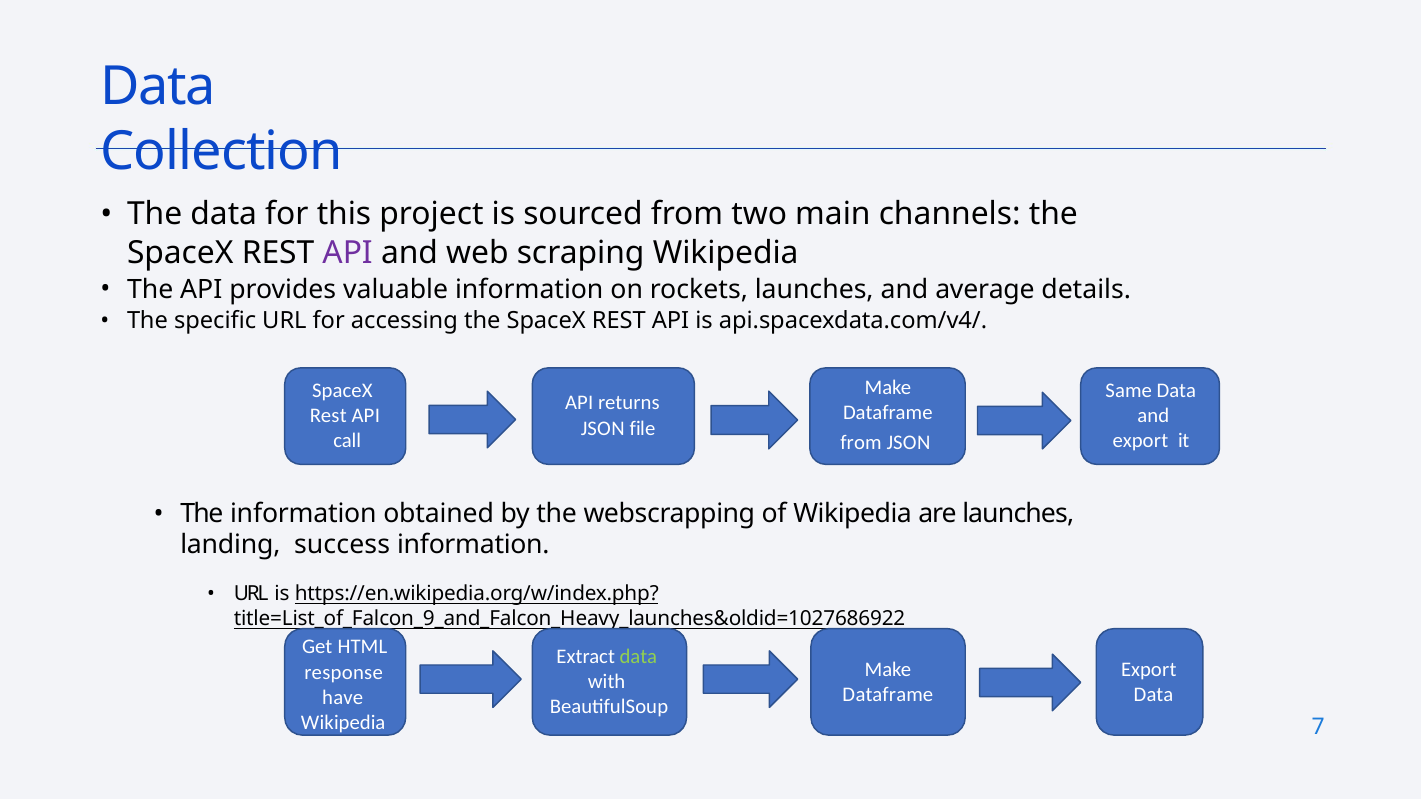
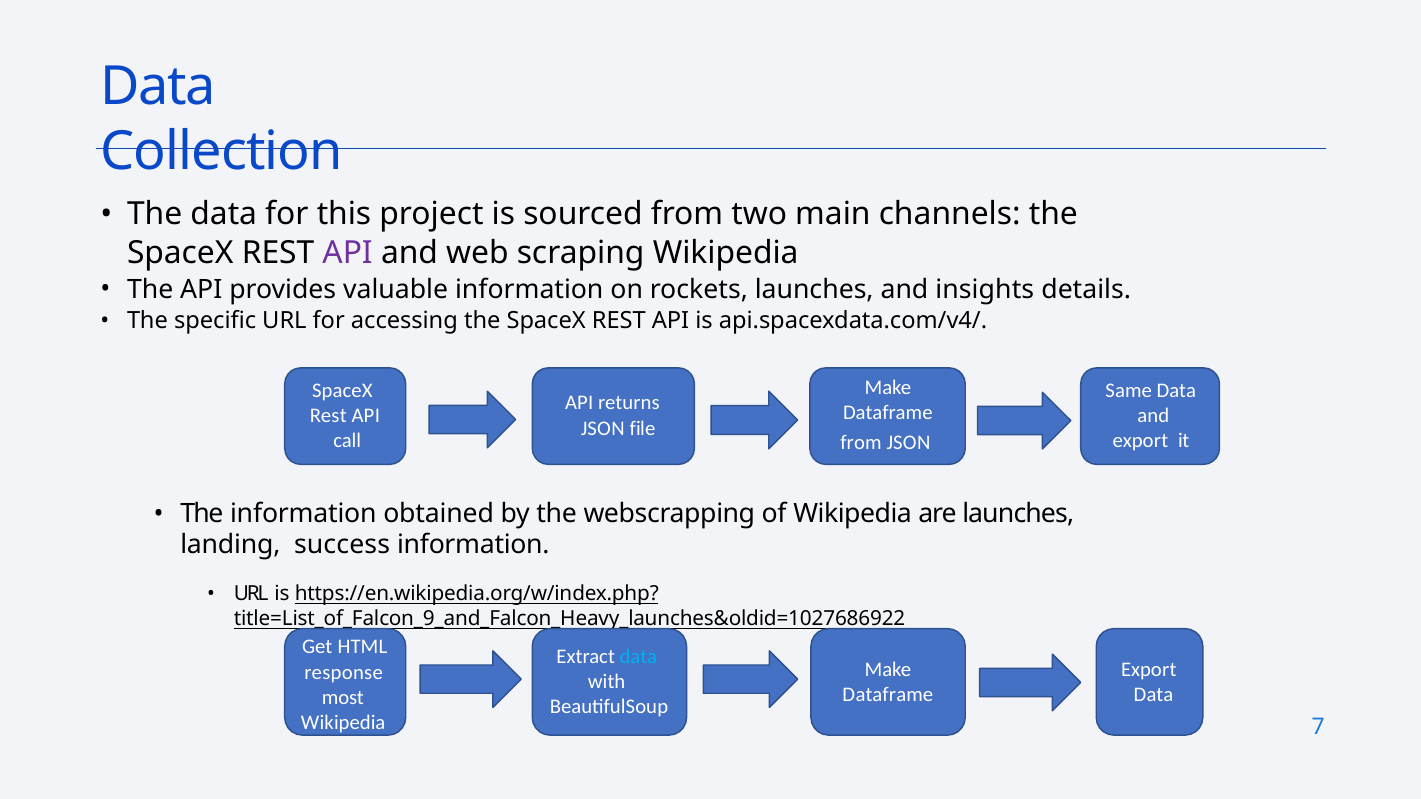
average: average -> insights
data at (638, 657) colour: light green -> light blue
have: have -> most
